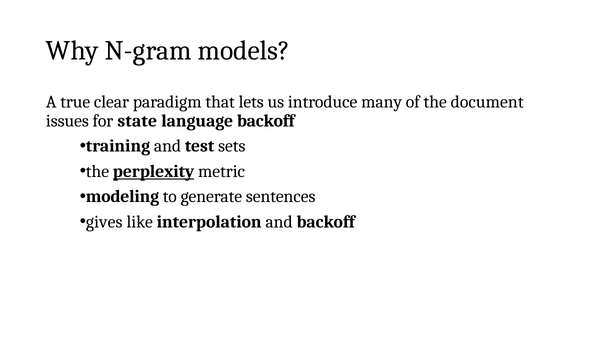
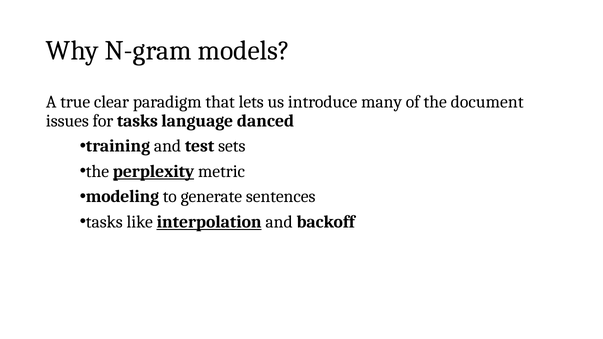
for state: state -> tasks
language backoff: backoff -> danced
gives at (104, 222): gives -> tasks
interpolation underline: none -> present
